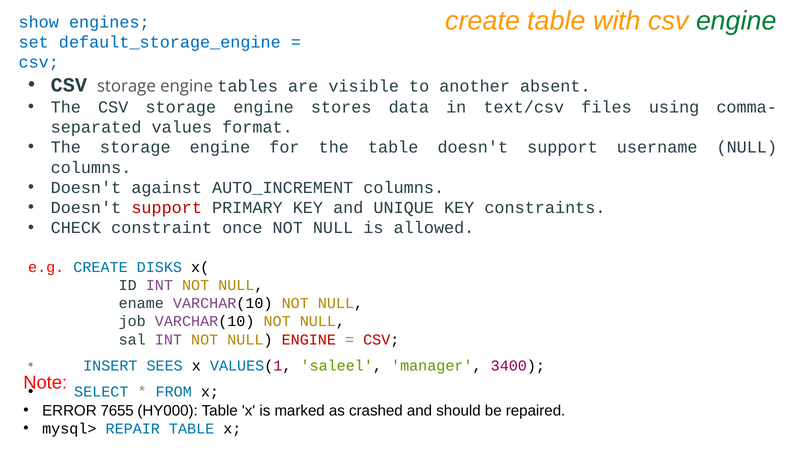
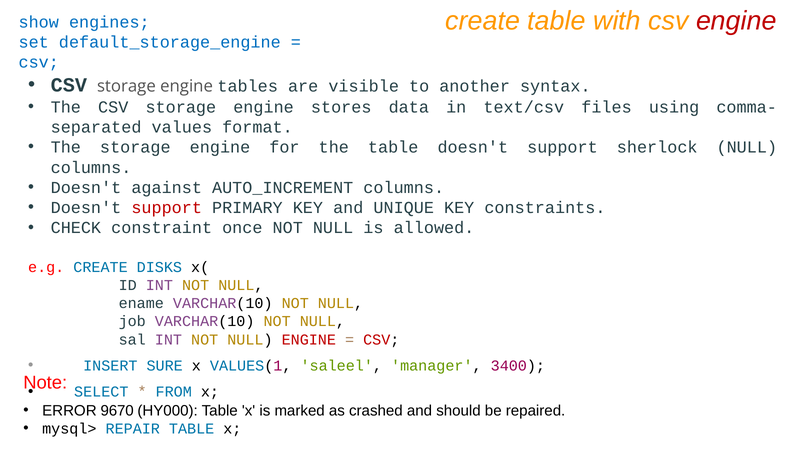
engine at (736, 21) colour: green -> red
absent: absent -> syntax
username: username -> sherlock
SEES: SEES -> SURE
7655: 7655 -> 9670
